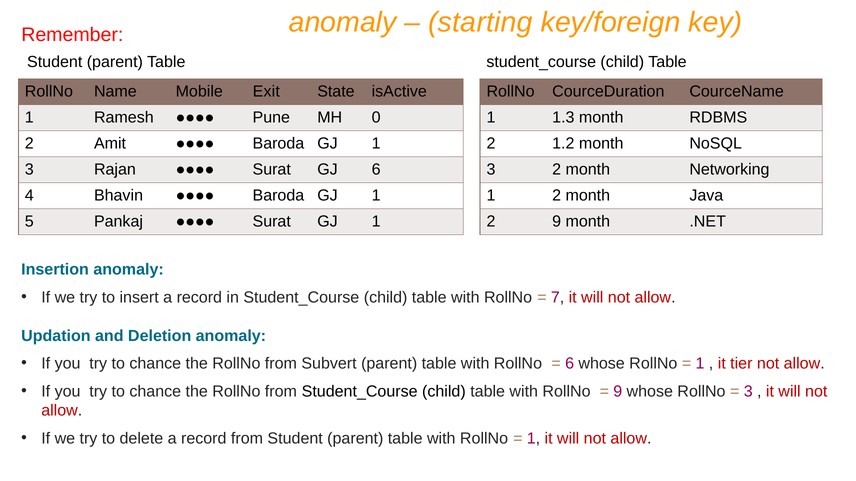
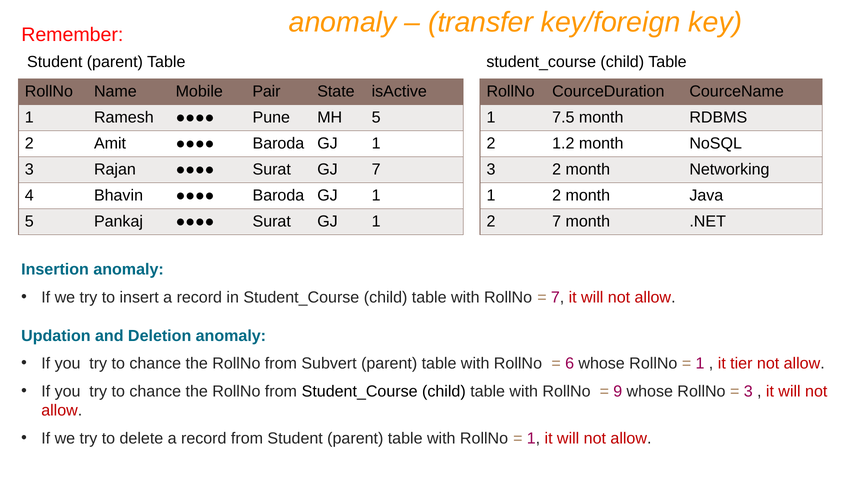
starting: starting -> transfer
Exit: Exit -> Pair
MH 0: 0 -> 5
1.3: 1.3 -> 7.5
GJ 6: 6 -> 7
2 9: 9 -> 7
